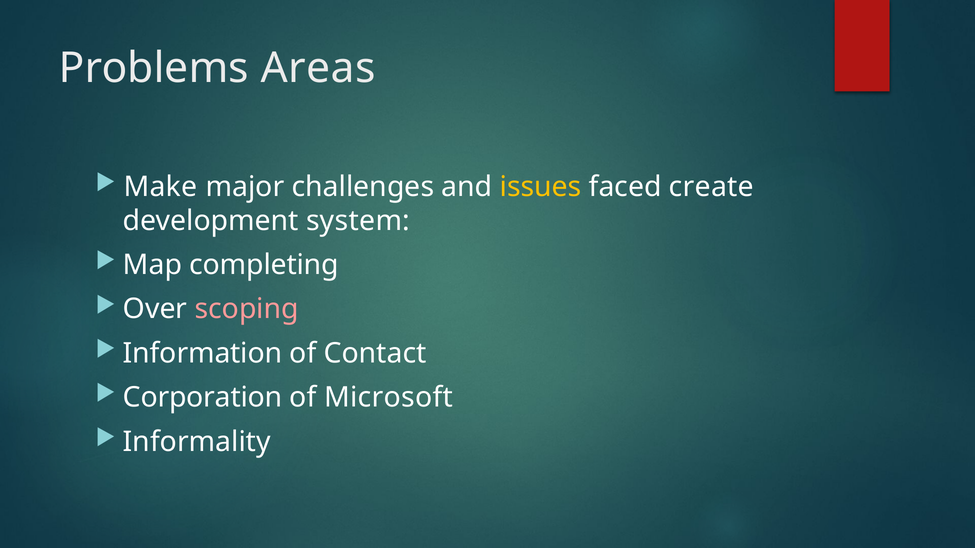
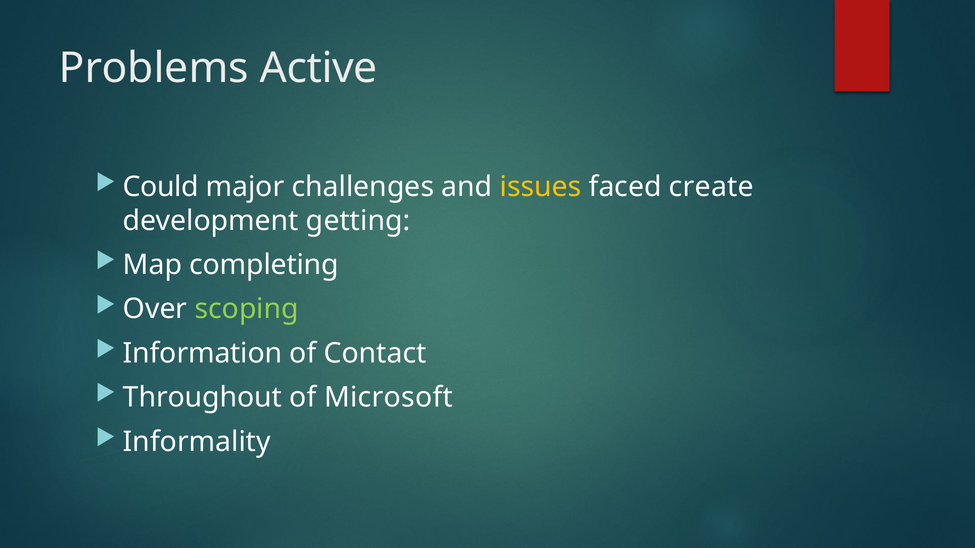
Areas: Areas -> Active
Make: Make -> Could
system: system -> getting
scoping colour: pink -> light green
Corporation: Corporation -> Throughout
